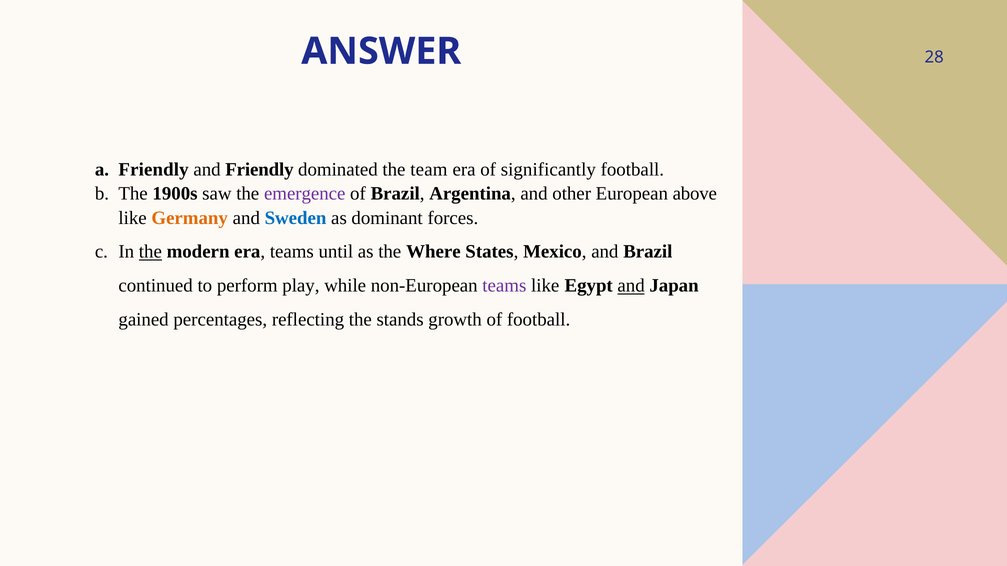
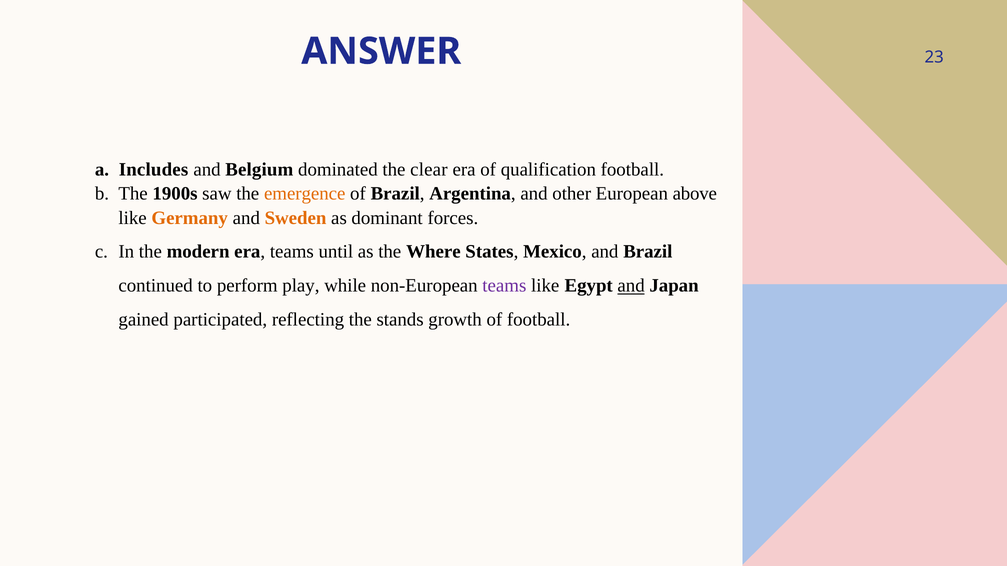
28: 28 -> 23
Friendly at (154, 169): Friendly -> Includes
and Friendly: Friendly -> Belgium
team: team -> clear
significantly: significantly -> qualification
emergence colour: purple -> orange
Sweden colour: blue -> orange
the at (150, 252) underline: present -> none
percentages: percentages -> participated
